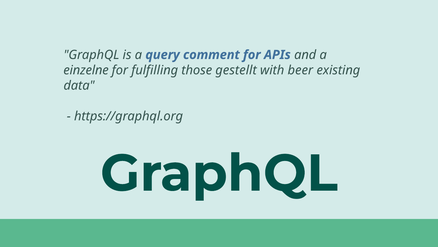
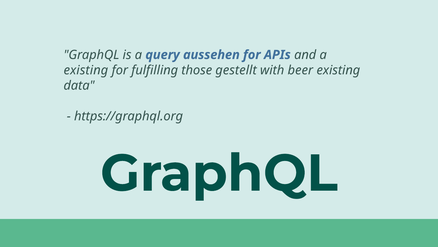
comment: comment -> aussehen
einzelne at (86, 70): einzelne -> existing
